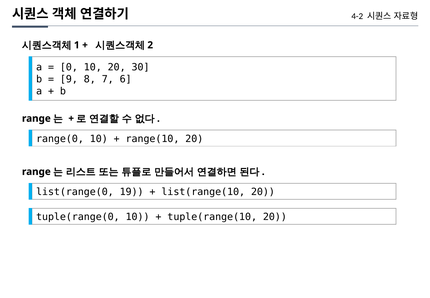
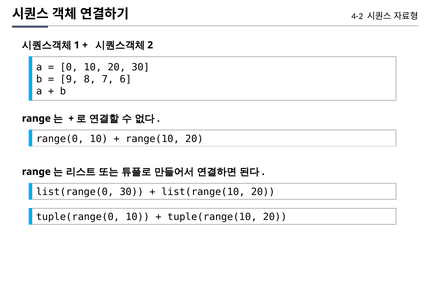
list(range(0 19: 19 -> 30
